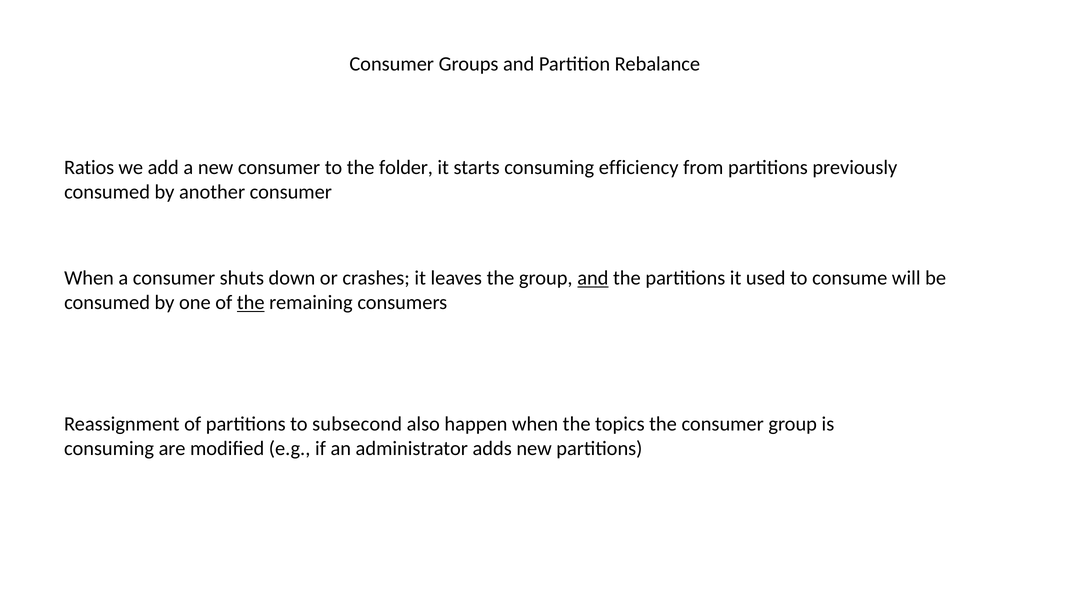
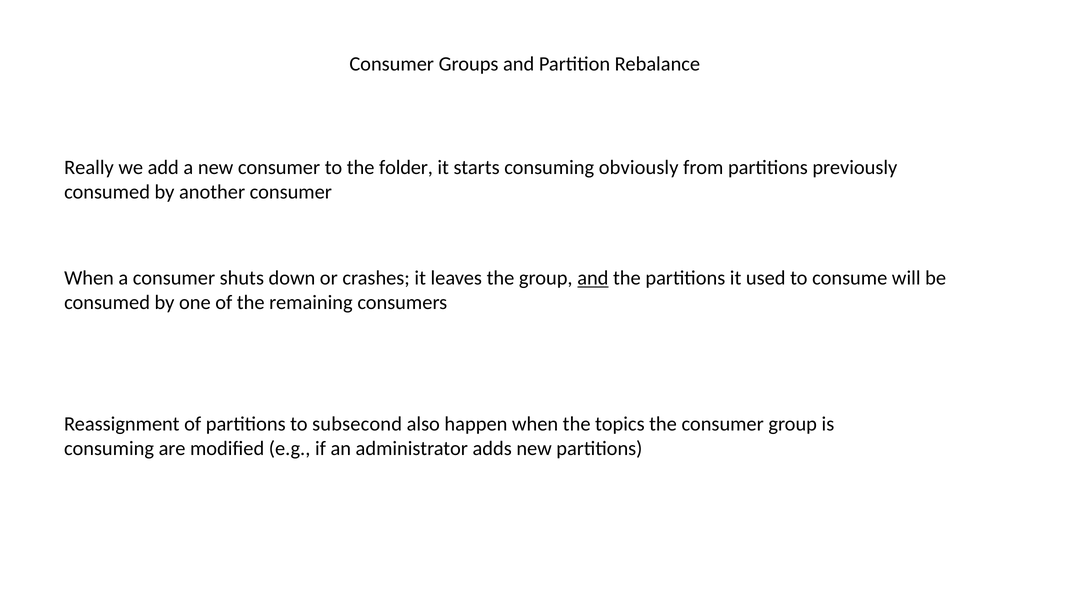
Ratios: Ratios -> Really
efficiency: efficiency -> obviously
the at (251, 303) underline: present -> none
